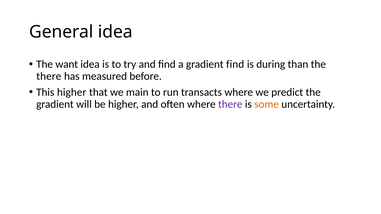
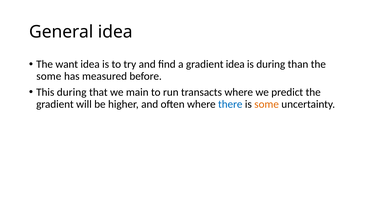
gradient find: find -> idea
there at (49, 76): there -> some
This higher: higher -> during
there at (230, 104) colour: purple -> blue
